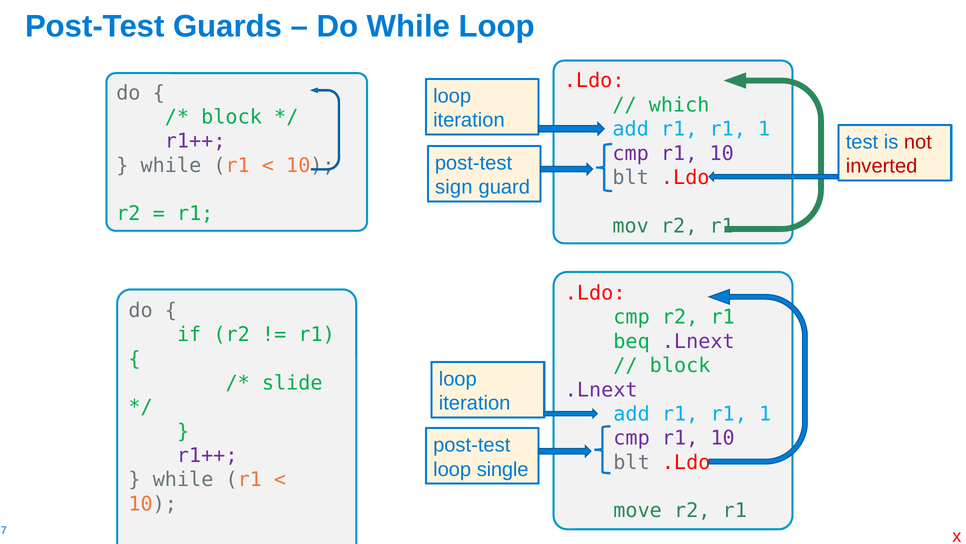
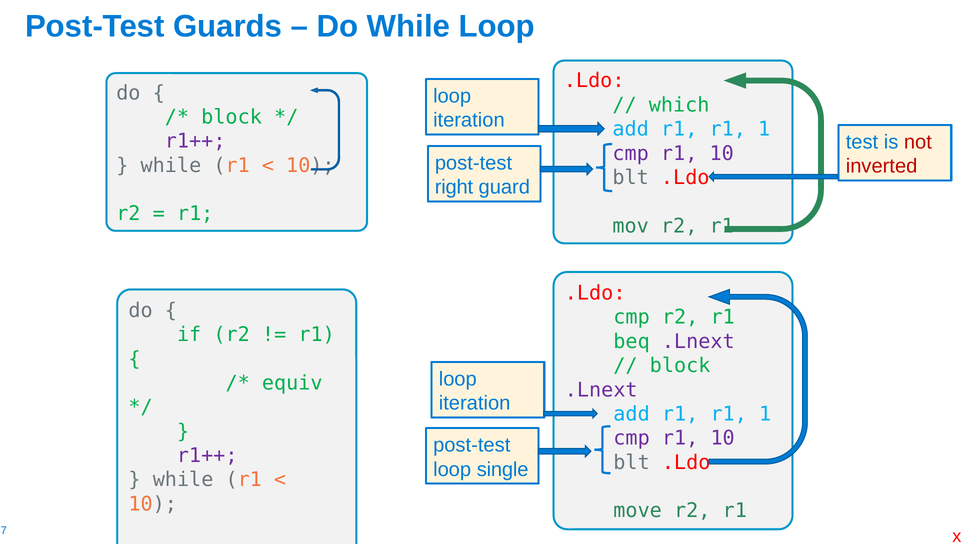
sign: sign -> right
slide: slide -> equiv
